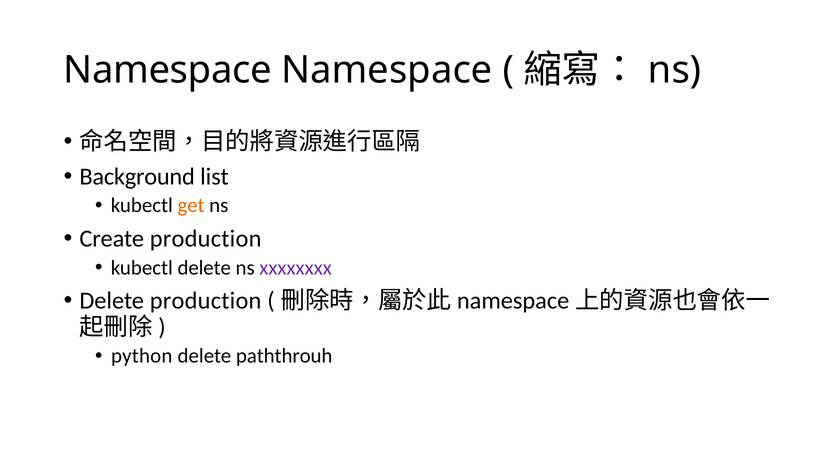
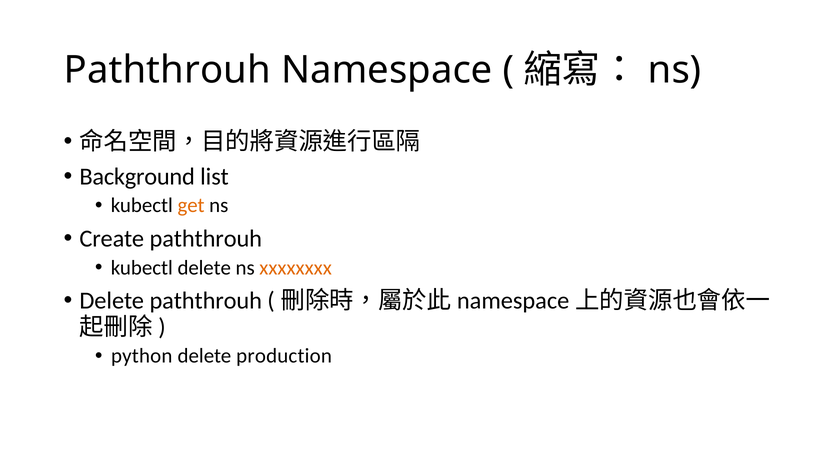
Namespace at (168, 70): Namespace -> Paththrouh
Create production: production -> paththrouh
xxxxxxxx colour: purple -> orange
Delete production: production -> paththrouh
paththrouh: paththrouh -> production
